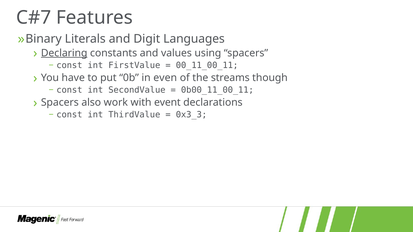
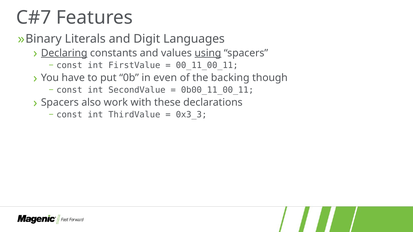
using underline: none -> present
streams: streams -> backing
event: event -> these
